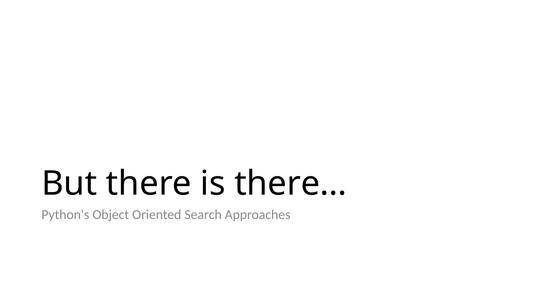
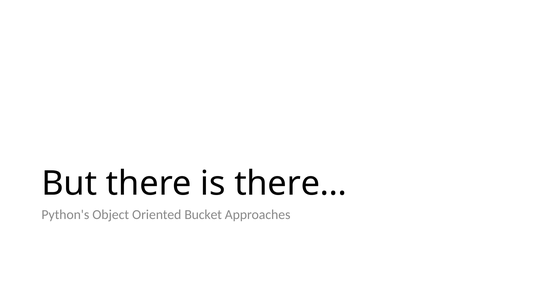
Search: Search -> Bucket
